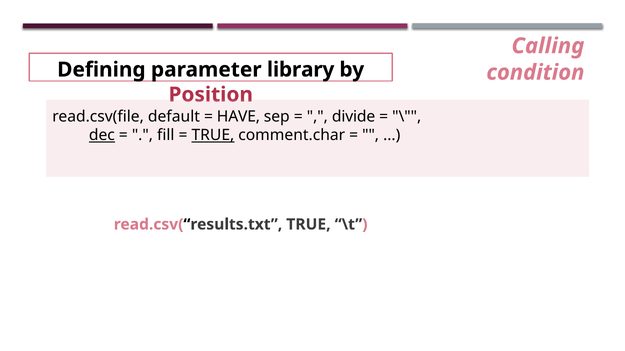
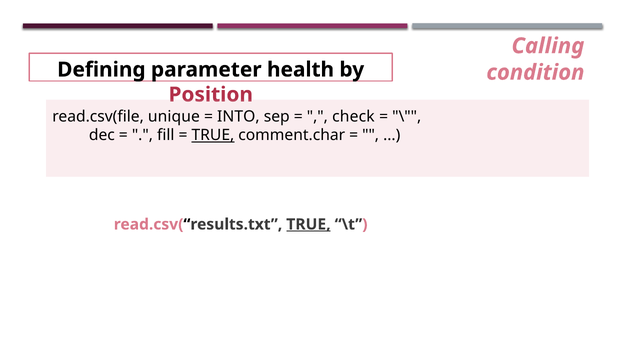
library: library -> health
default: default -> unique
HAVE: HAVE -> INTO
divide: divide -> check
dec underline: present -> none
TRUE at (308, 225) underline: none -> present
